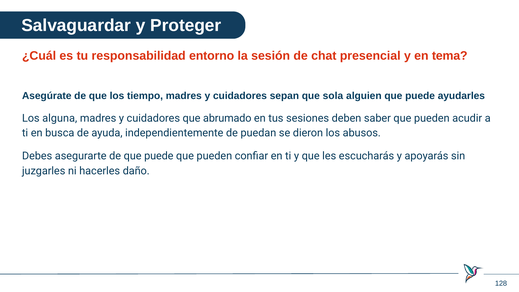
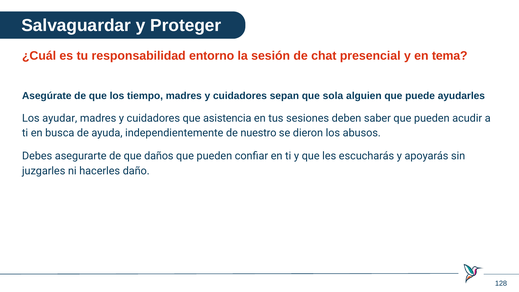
alguna: alguna -> ayudar
abrumado: abrumado -> asistencia
puedan: puedan -> nuestro
de que puede: puede -> daños
